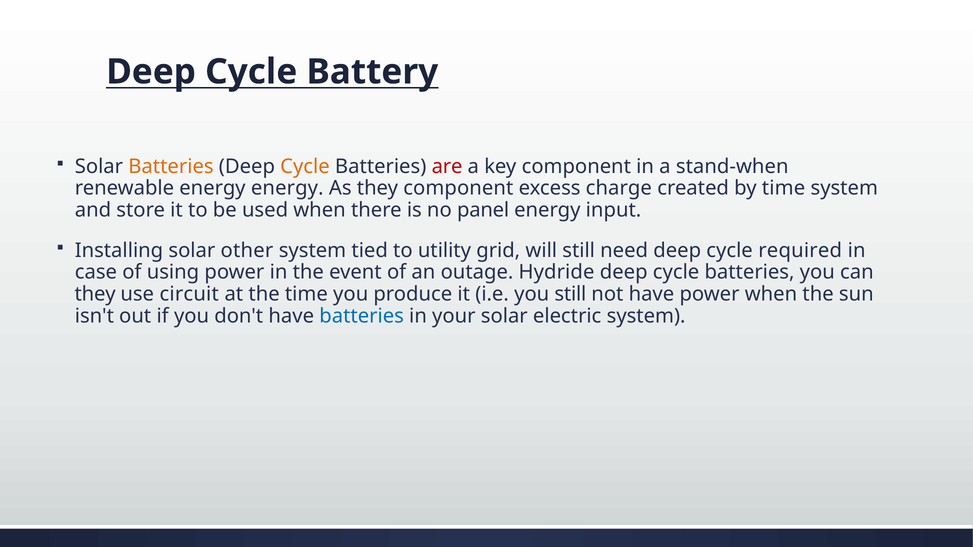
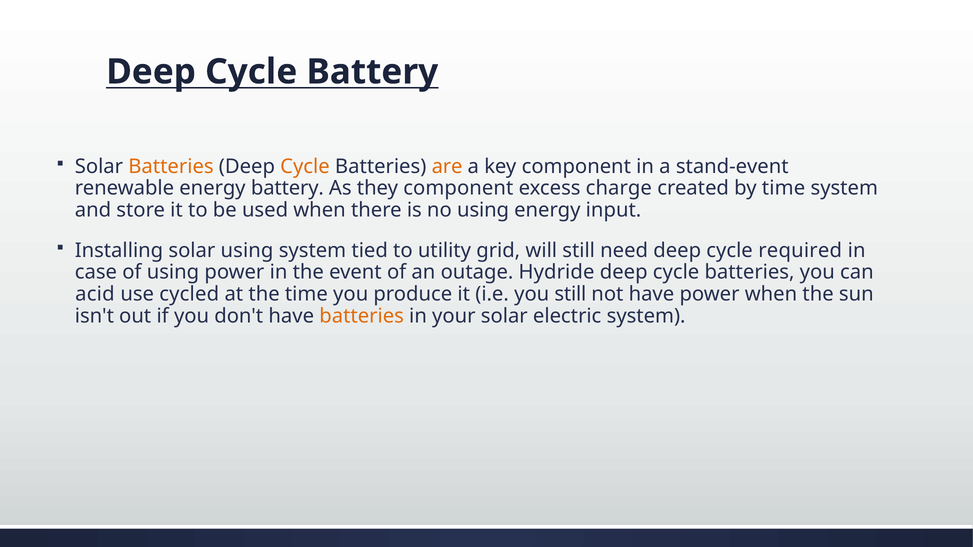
are colour: red -> orange
stand-when: stand-when -> stand-event
energy energy: energy -> battery
no panel: panel -> using
solar other: other -> using
they at (95, 294): they -> acid
circuit: circuit -> cycled
batteries at (362, 316) colour: blue -> orange
